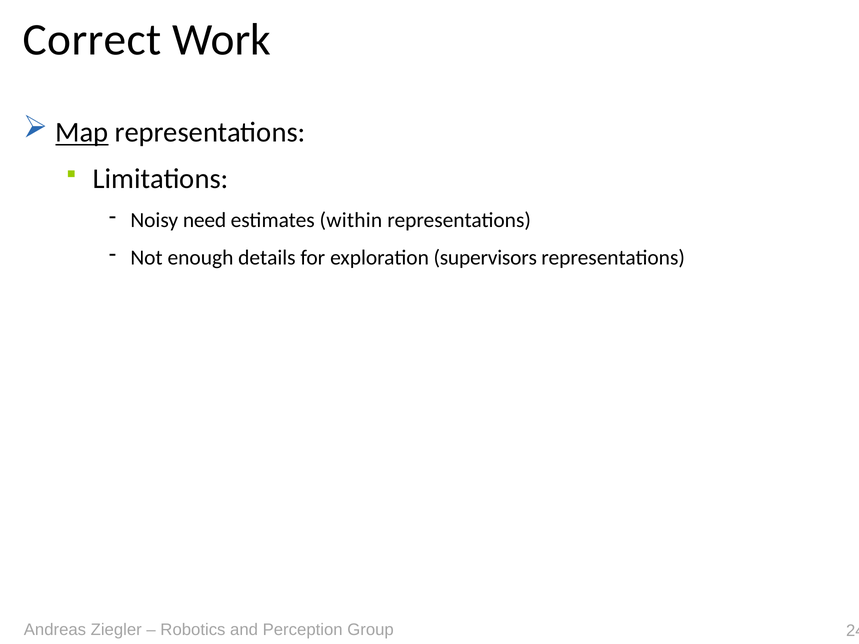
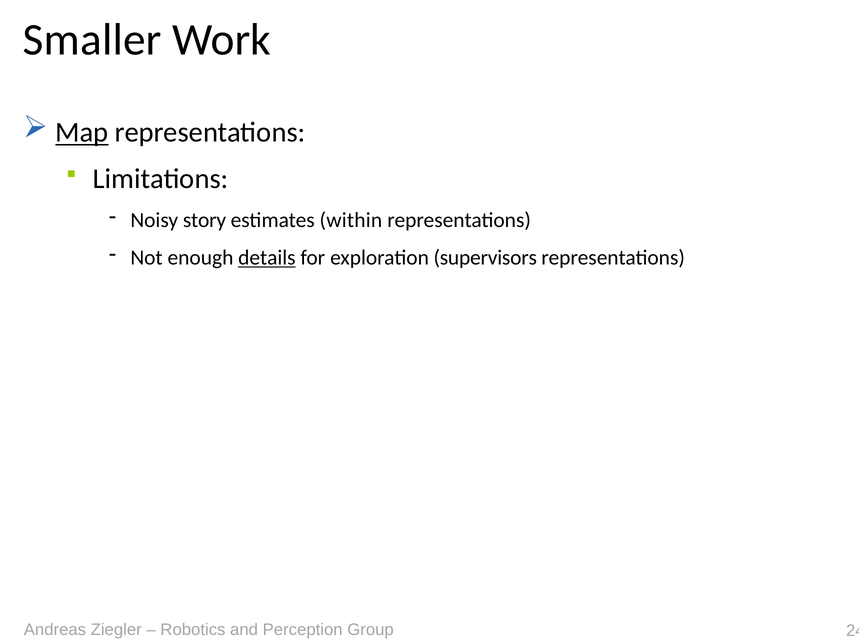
Correct: Correct -> Smaller
need: need -> story
details underline: none -> present
